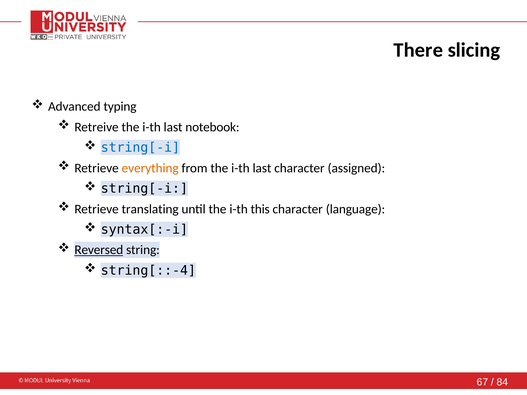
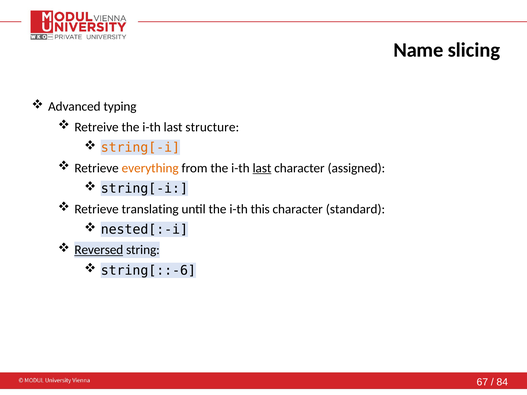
There: There -> Name
notebook: notebook -> structure
string[-i at (140, 148) colour: blue -> orange
last at (262, 168) underline: none -> present
language: language -> standard
syntax[:-i: syntax[:-i -> nested[:-i
string[::-4: string[::-4 -> string[::-6
